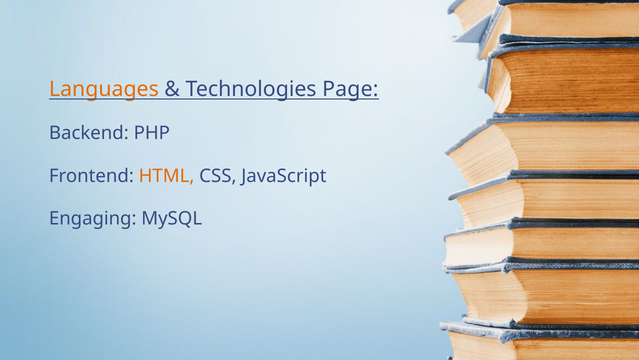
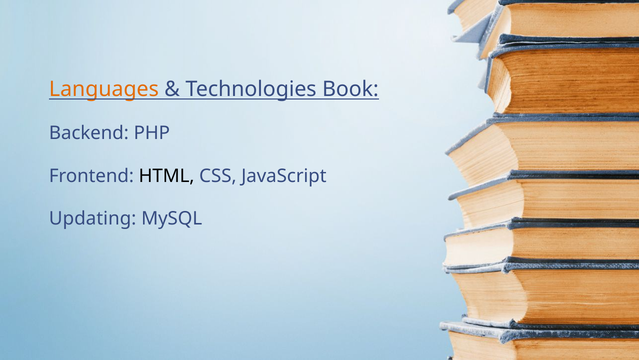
Page: Page -> Book
HTML colour: orange -> black
Engaging: Engaging -> Updating
